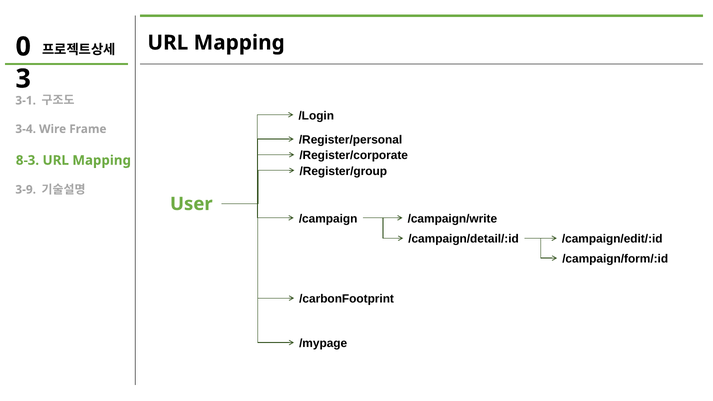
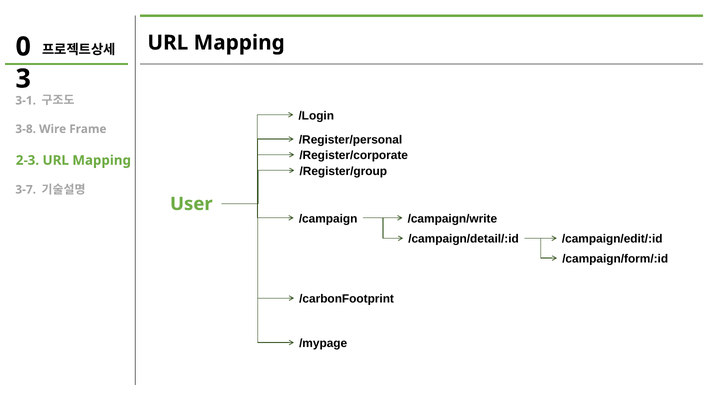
3-4: 3-4 -> 3-8
8-3: 8-3 -> 2-3
3-9: 3-9 -> 3-7
